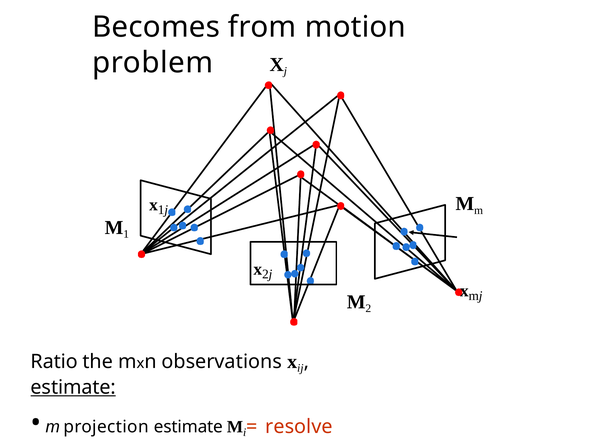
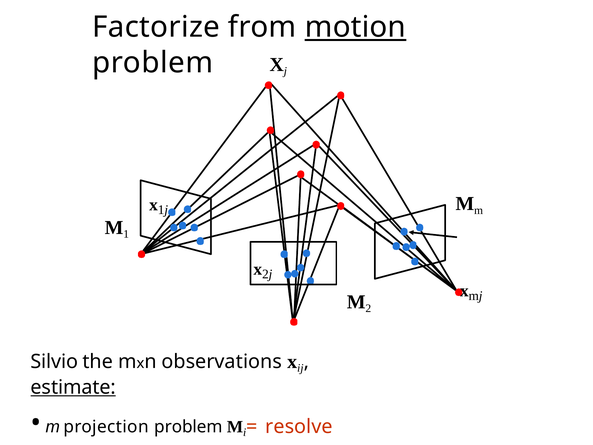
Becomes: Becomes -> Factorize
motion underline: none -> present
Ratio: Ratio -> Silvio
projection estimate: estimate -> problem
